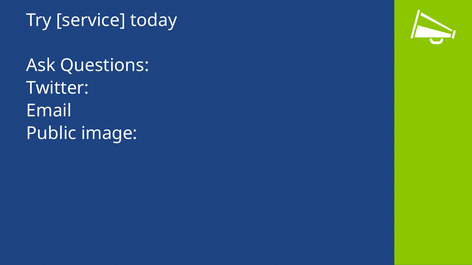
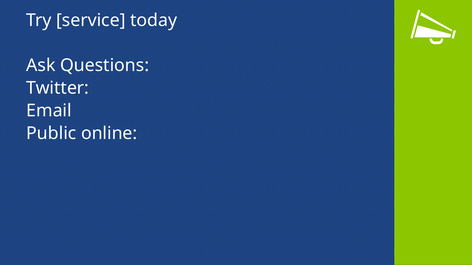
image: image -> online
